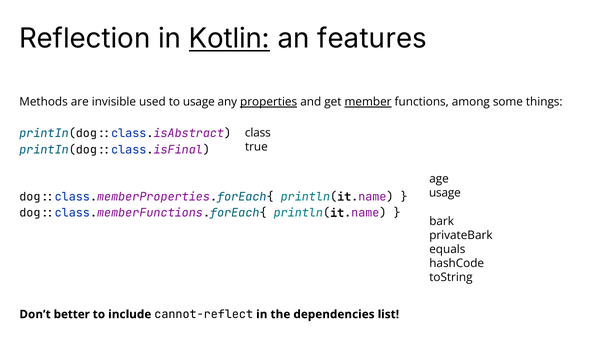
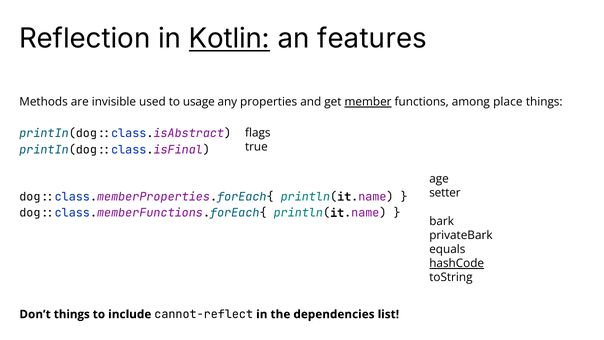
properties underline: present -> none
some: some -> place
class: class -> flags
usage at (445, 193): usage -> setter
hashCode underline: none -> present
Don’t better: better -> things
